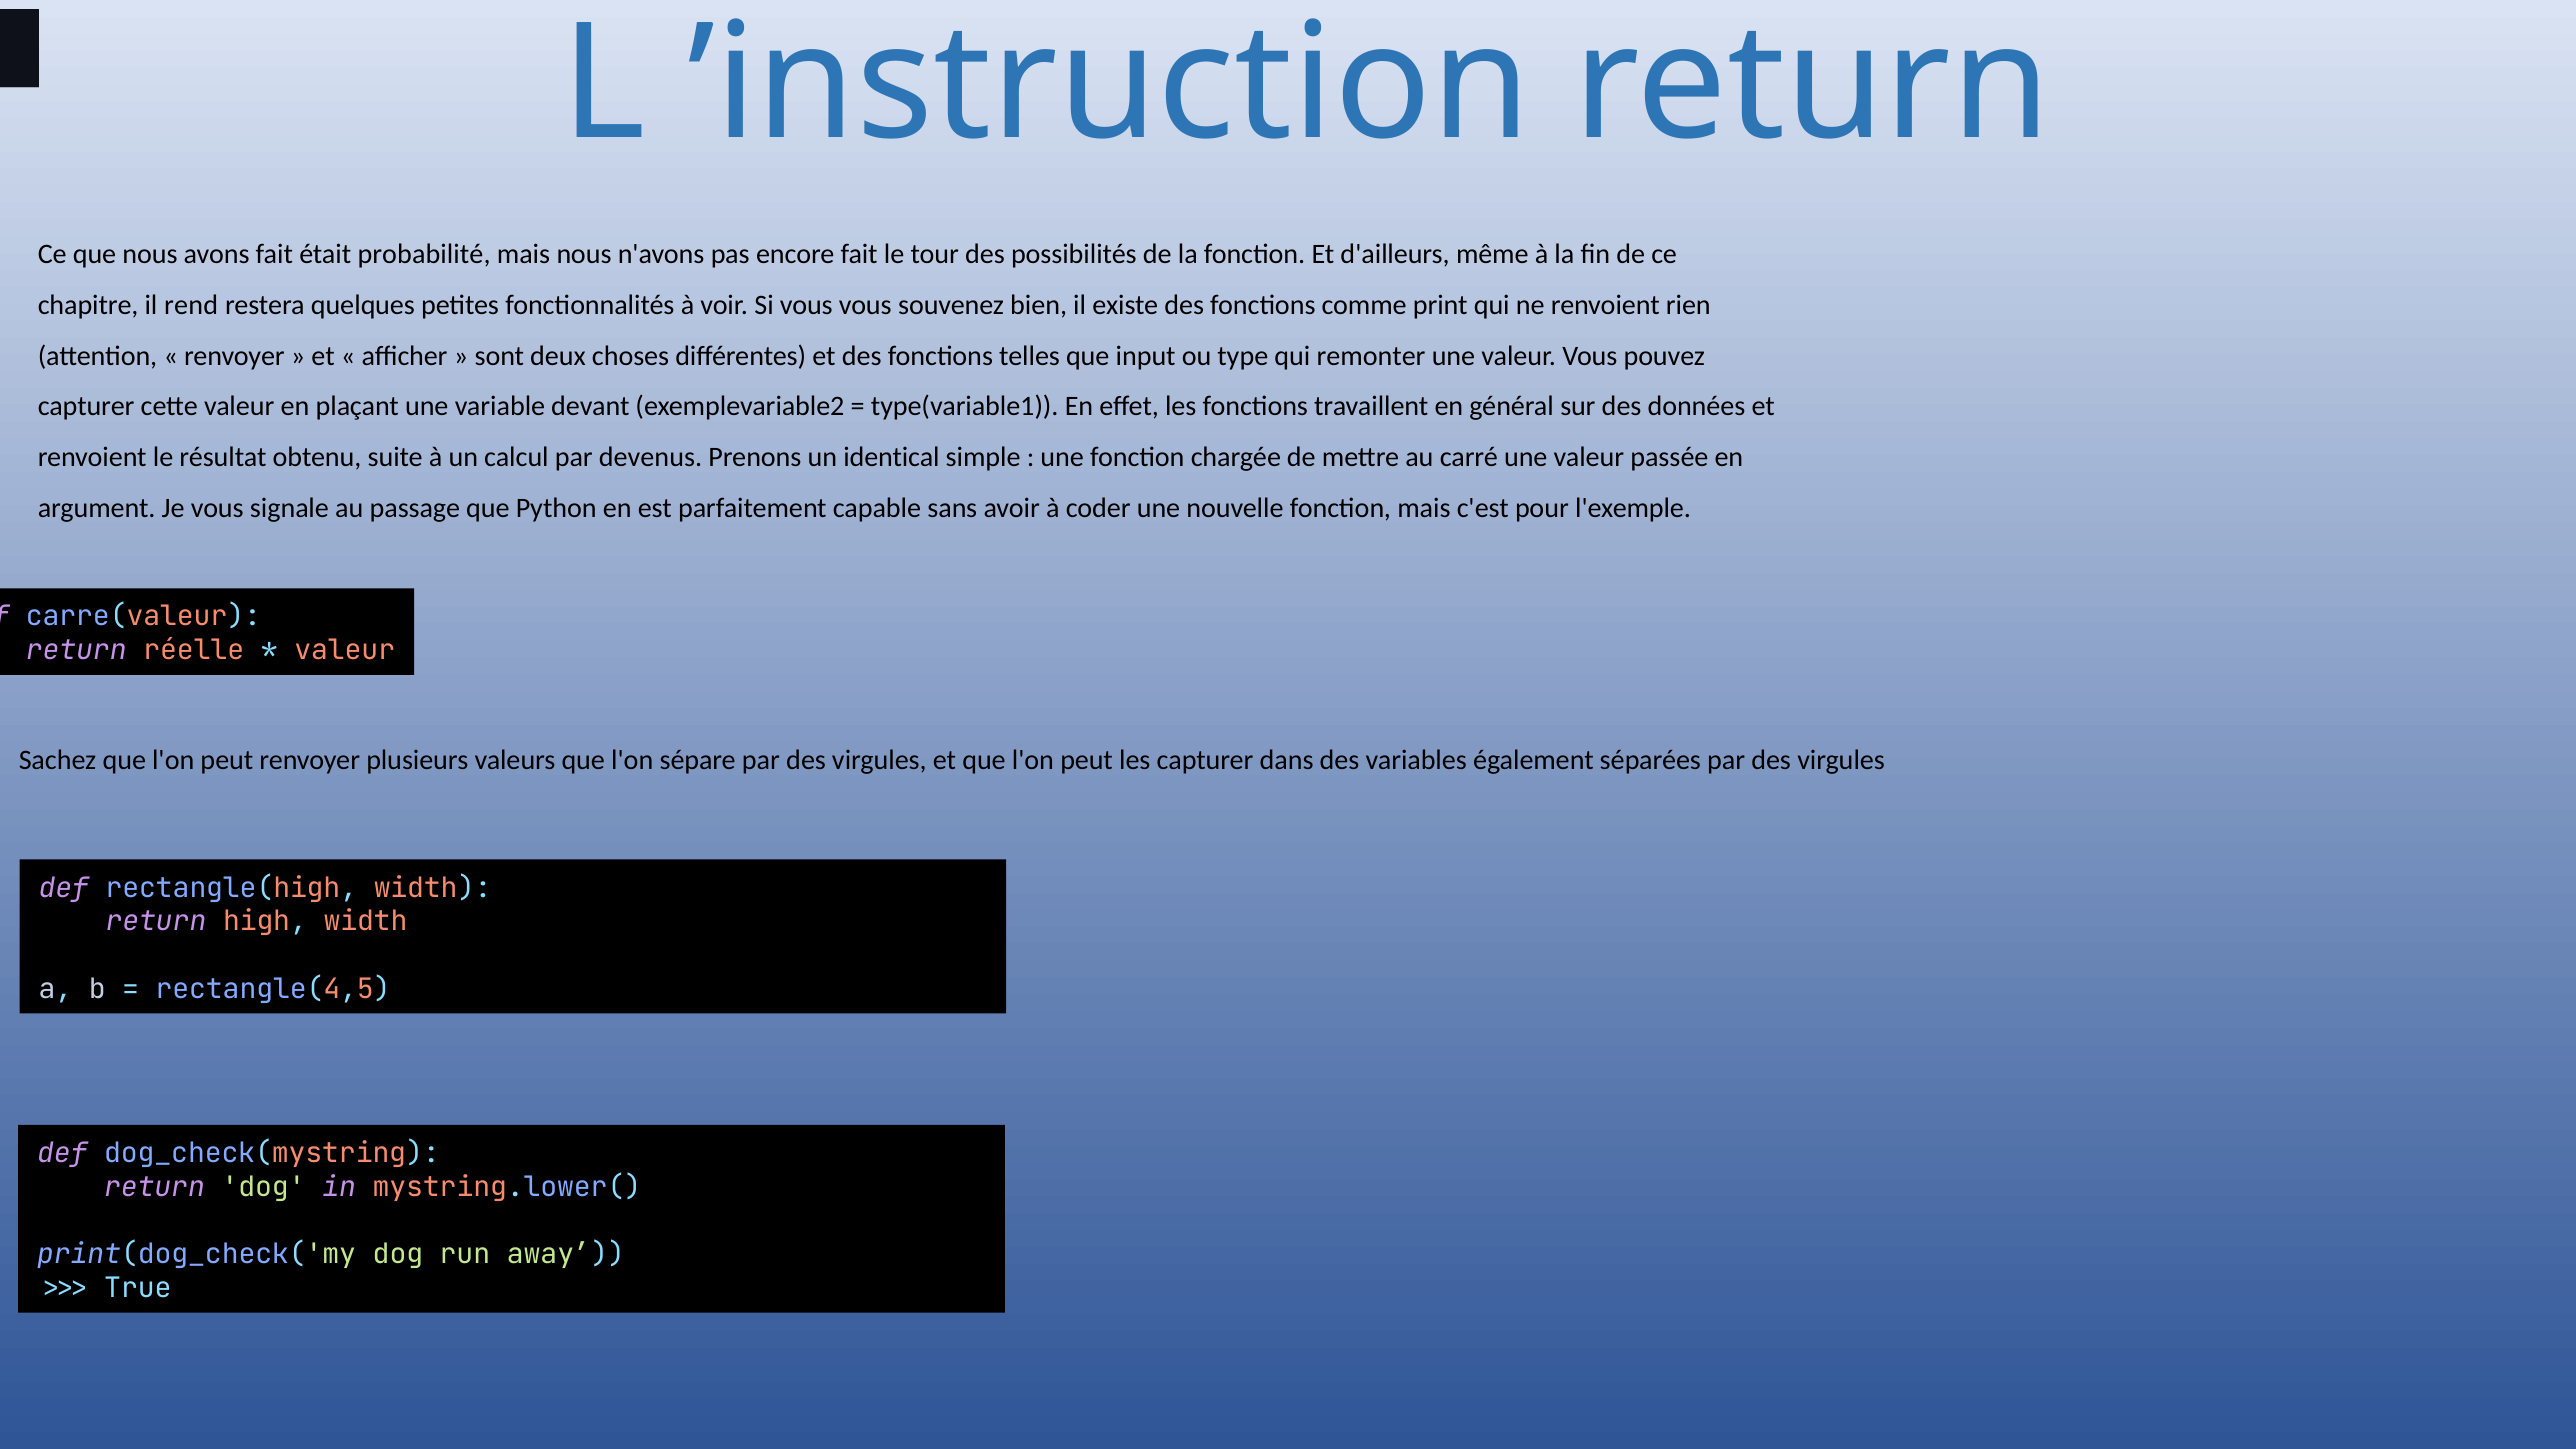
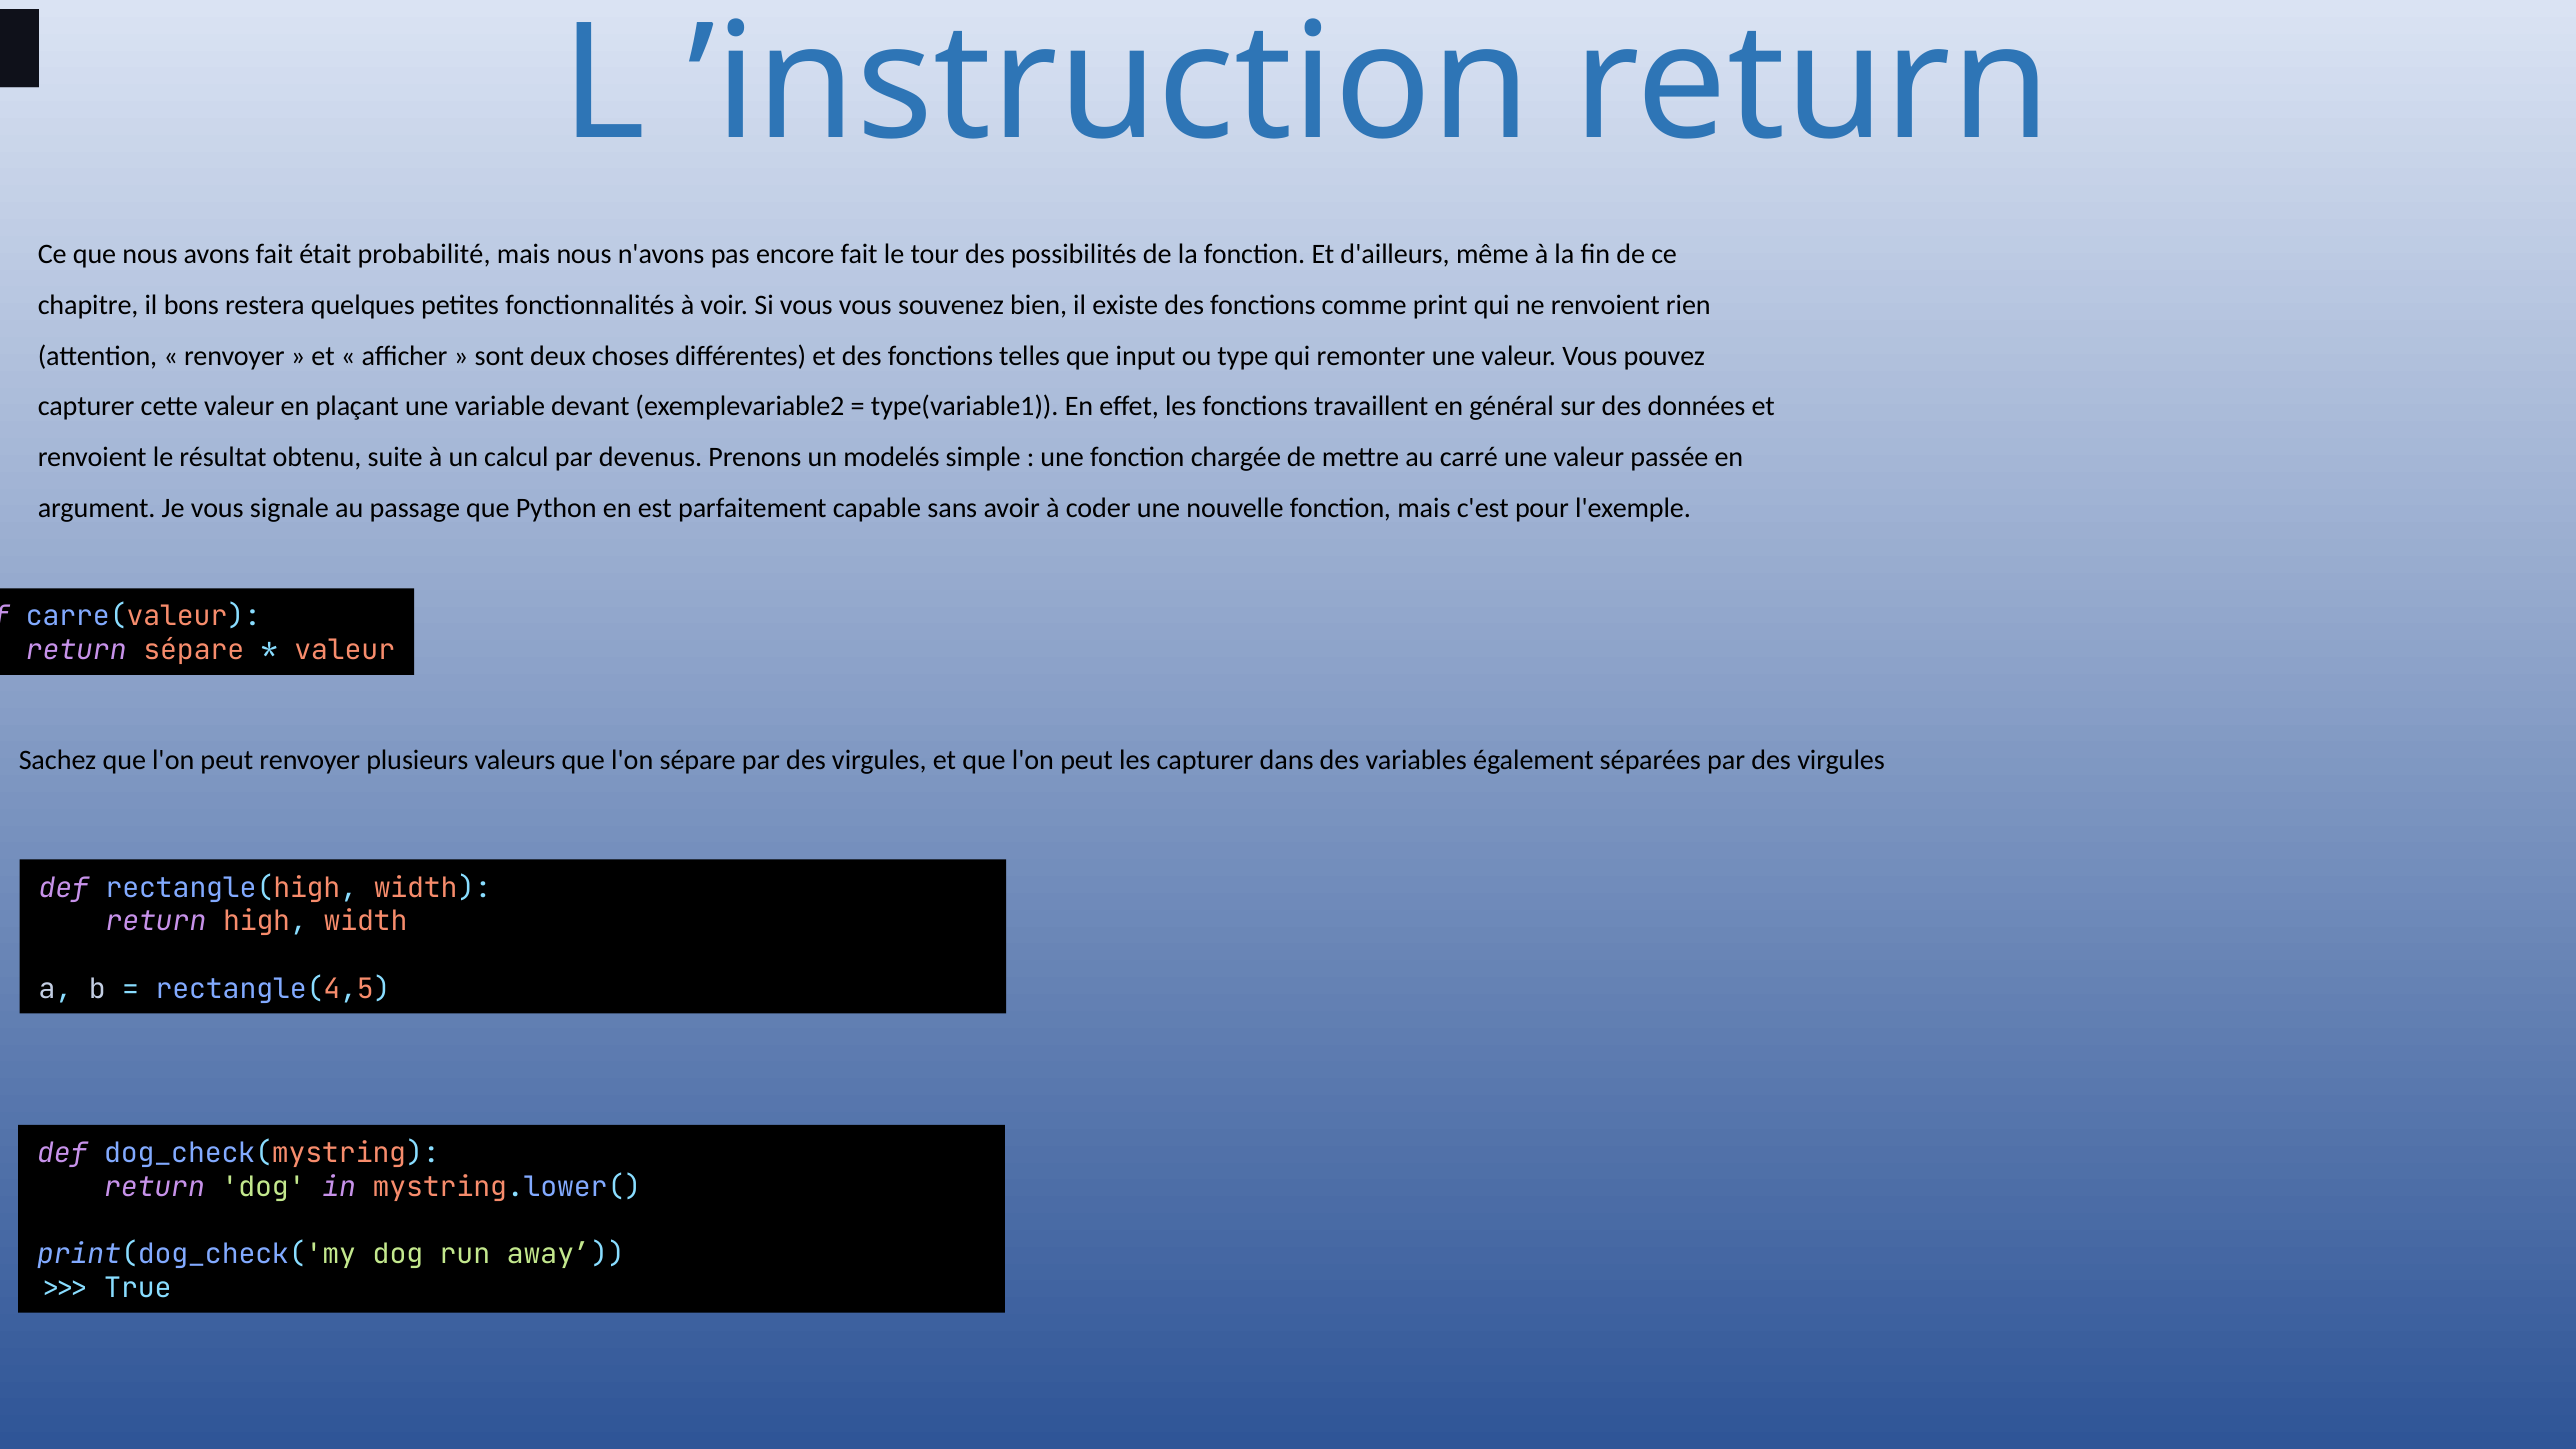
rend: rend -> bons
identical: identical -> modelés
return réelle: réelle -> sépare
